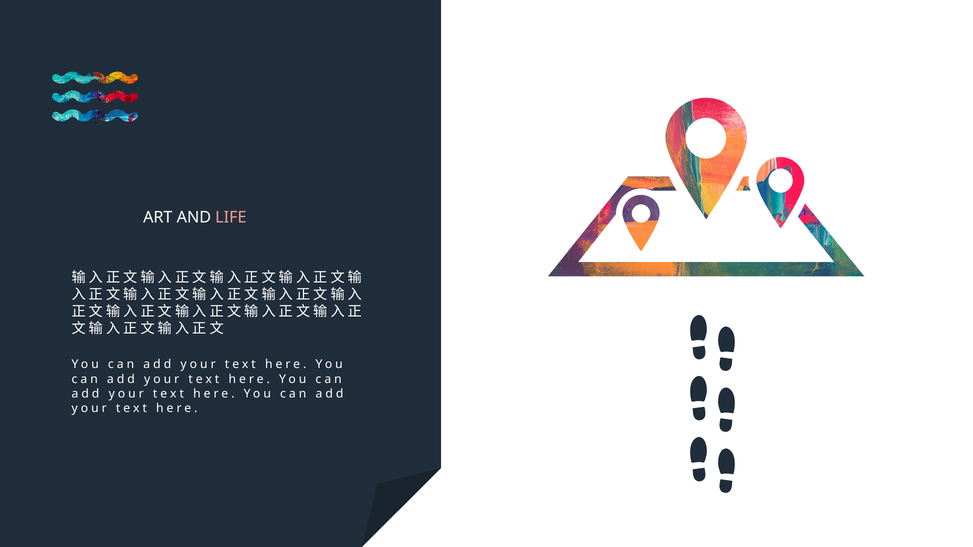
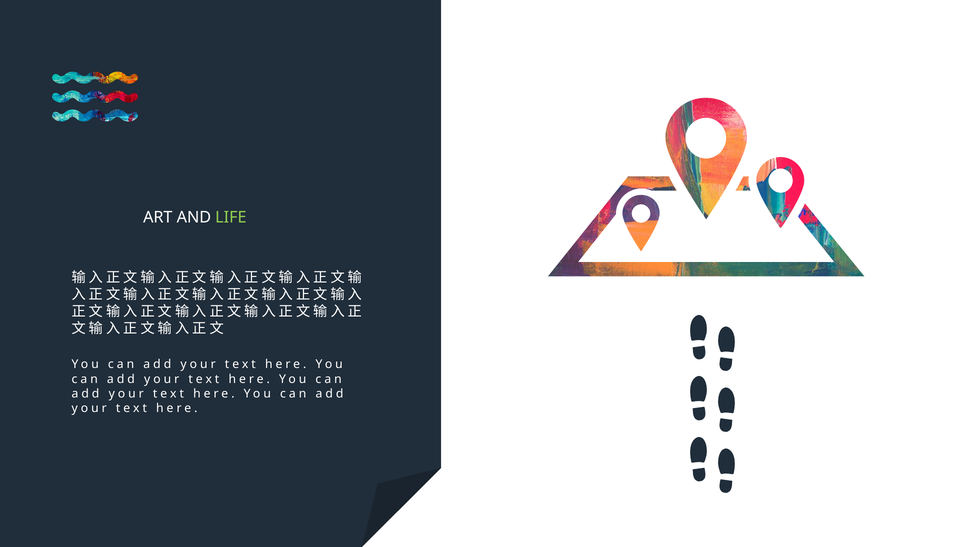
LIFE colour: pink -> light green
